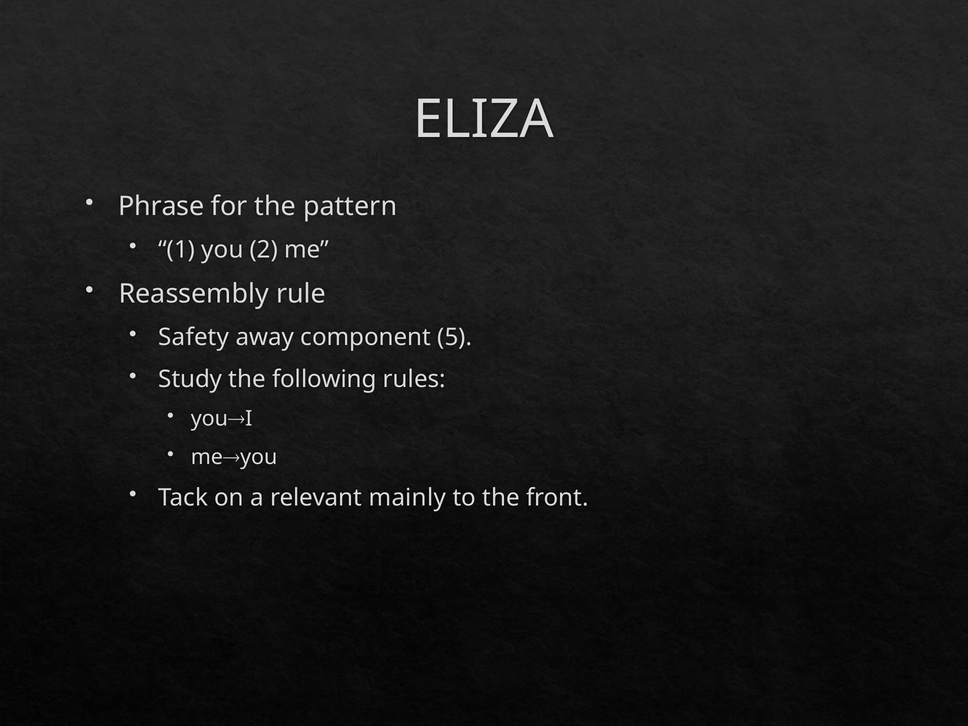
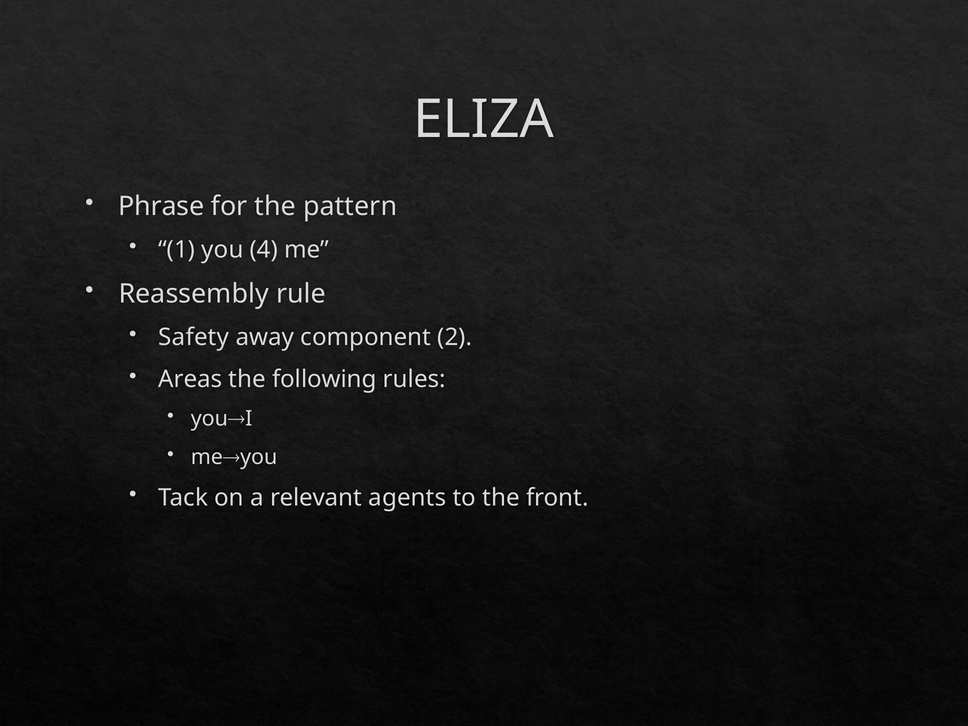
2: 2 -> 4
5: 5 -> 2
Study: Study -> Areas
mainly: mainly -> agents
